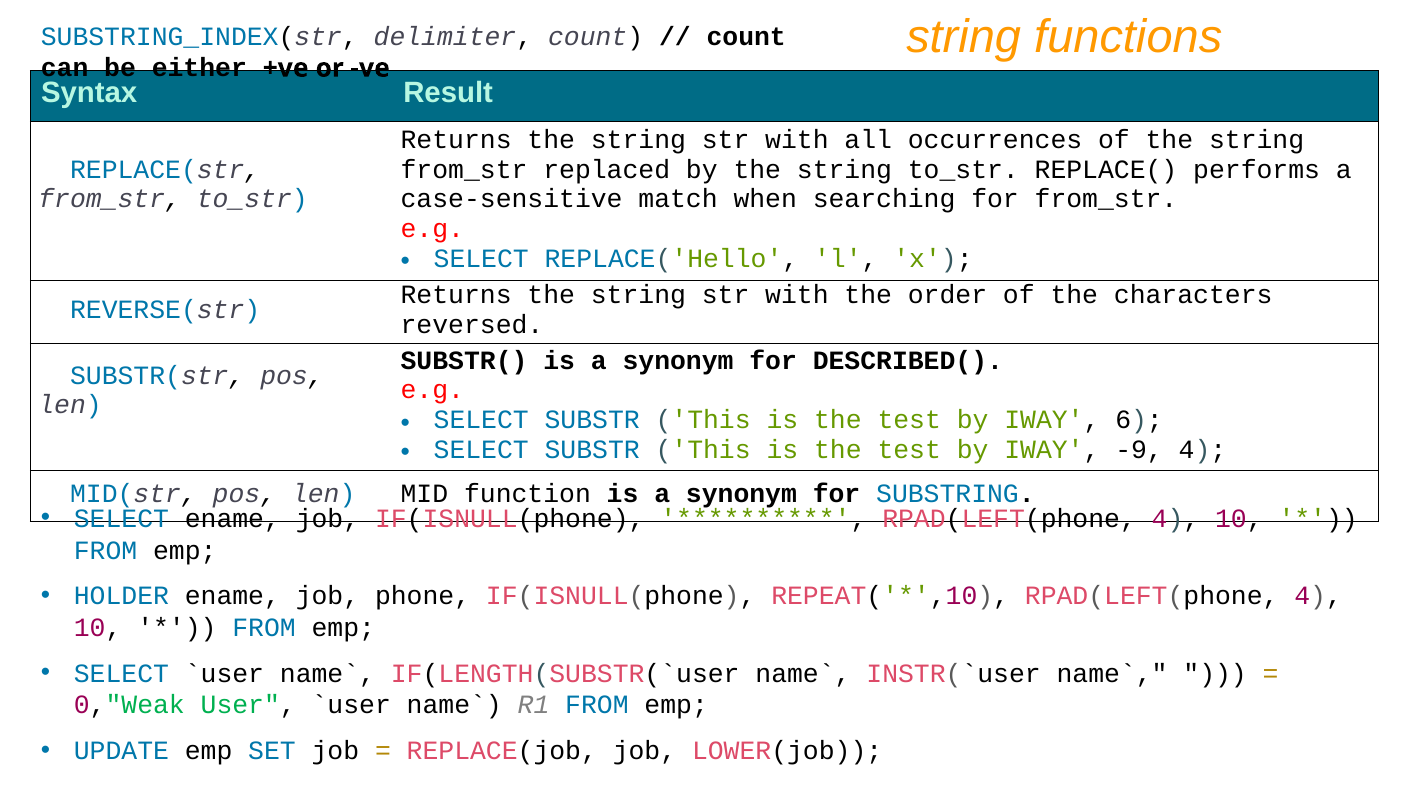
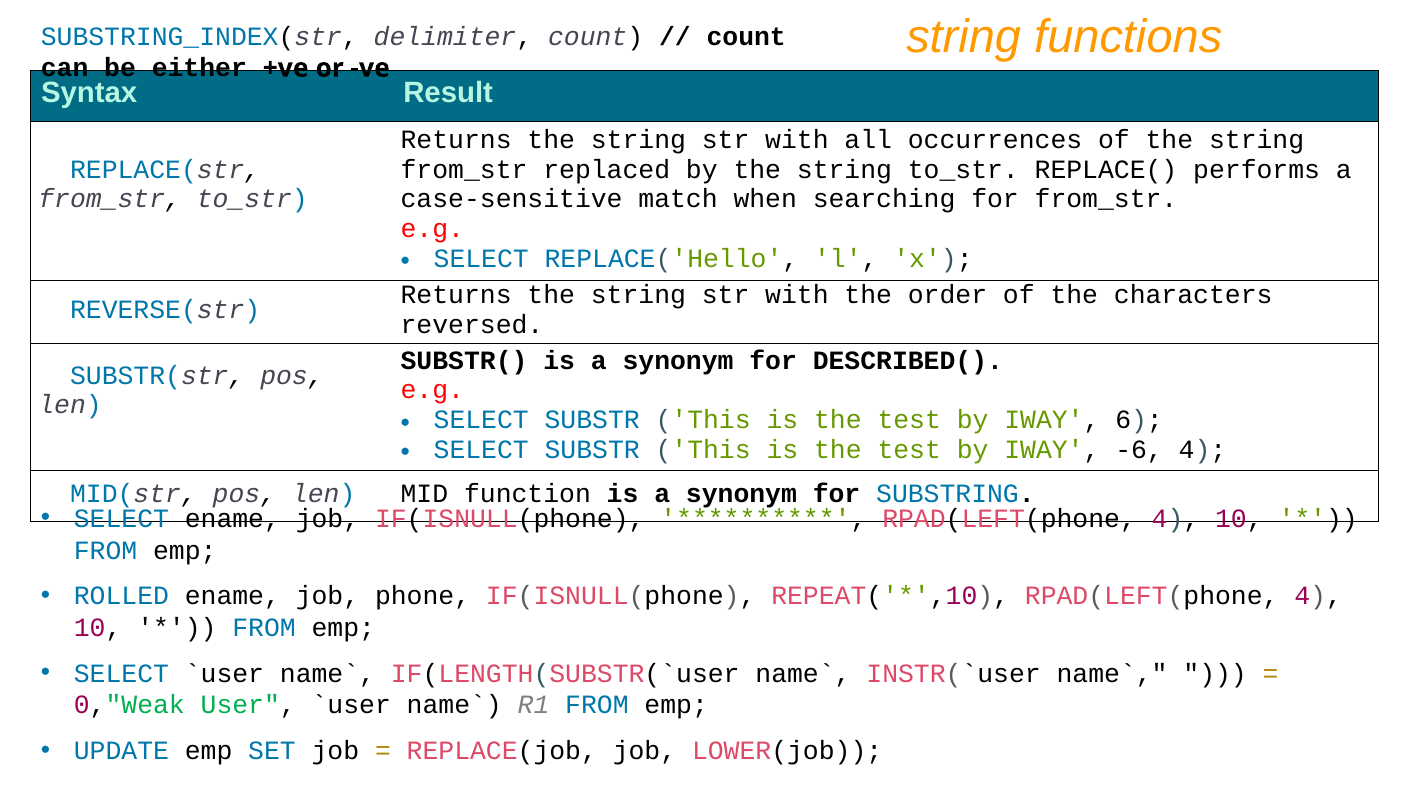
-9: -9 -> -6
HOLDER: HOLDER -> ROLLED
